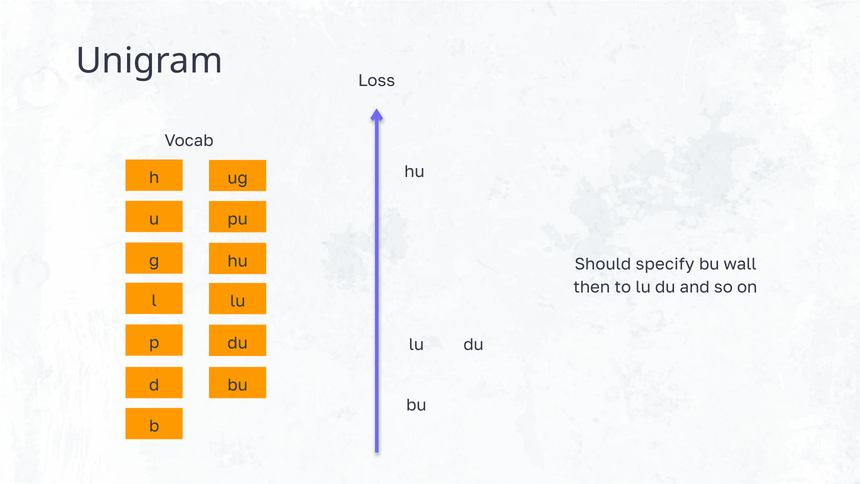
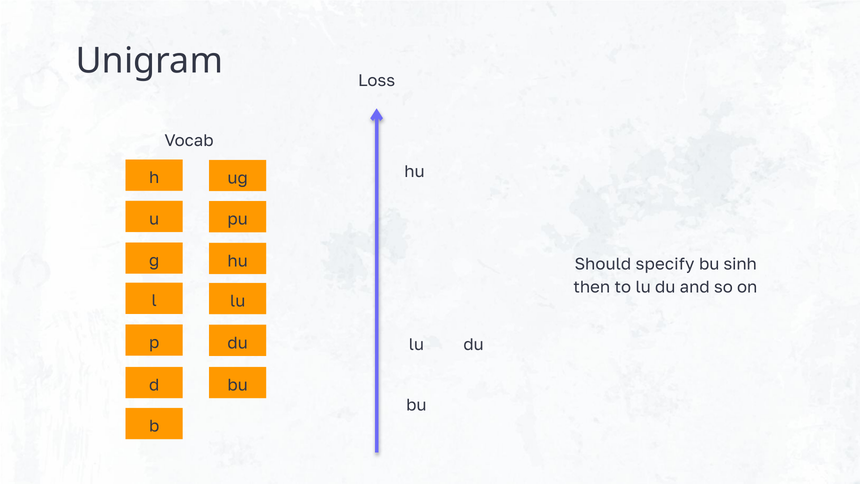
wall: wall -> sinh
